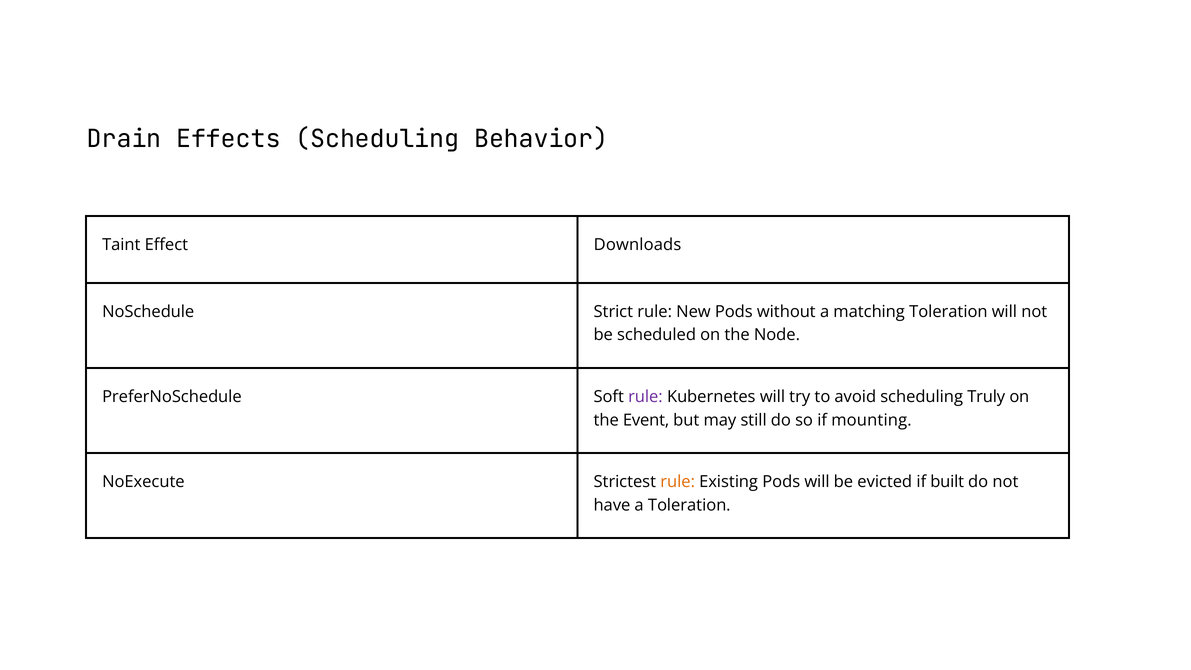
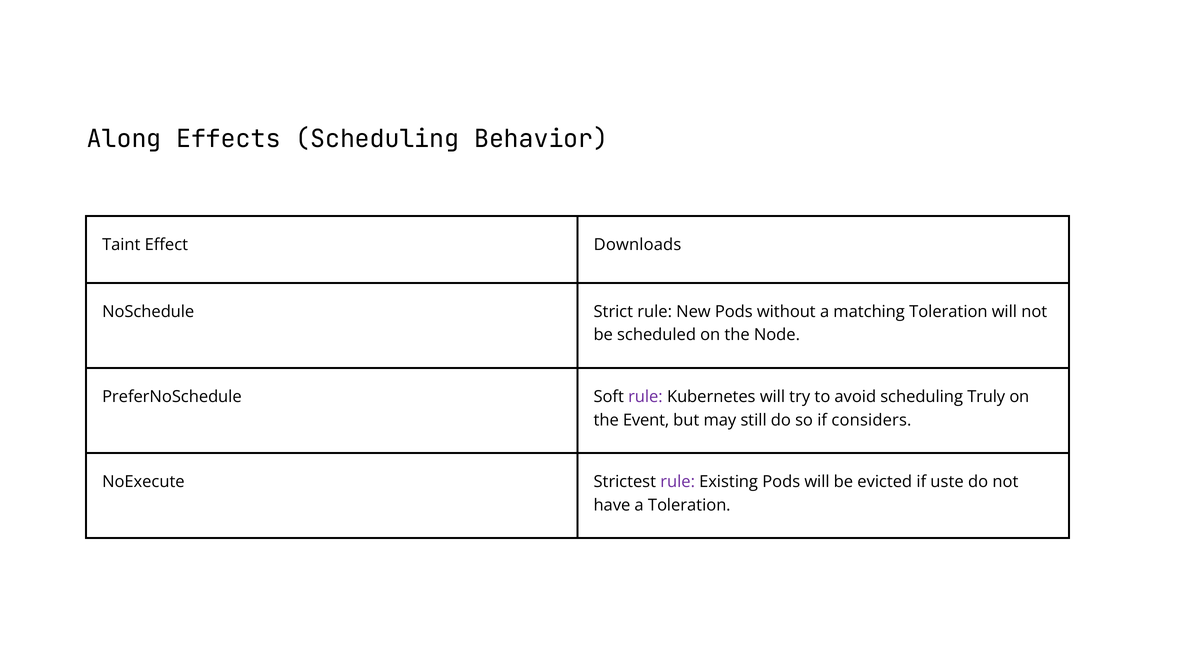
Drain: Drain -> Along
mounting: mounting -> considers
rule at (678, 482) colour: orange -> purple
built: built -> uste
